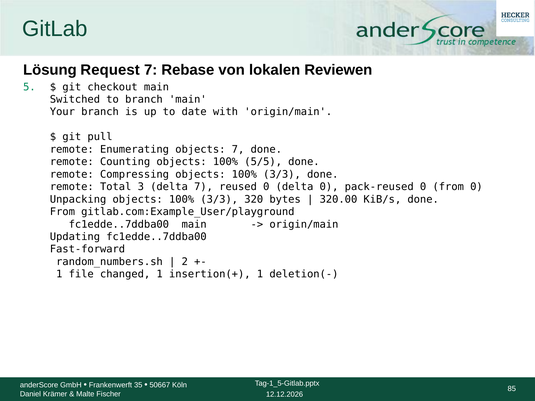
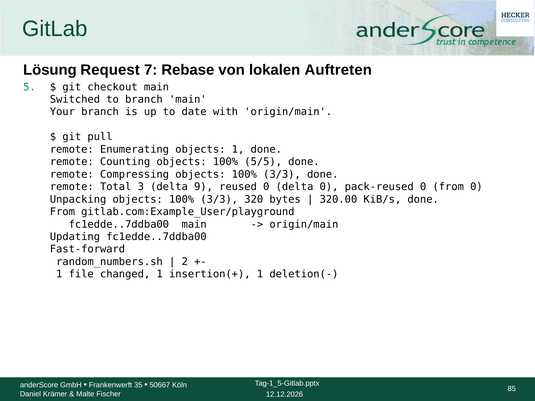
Reviewen: Reviewen -> Auftreten
objects 7: 7 -> 1
delta 7: 7 -> 9
